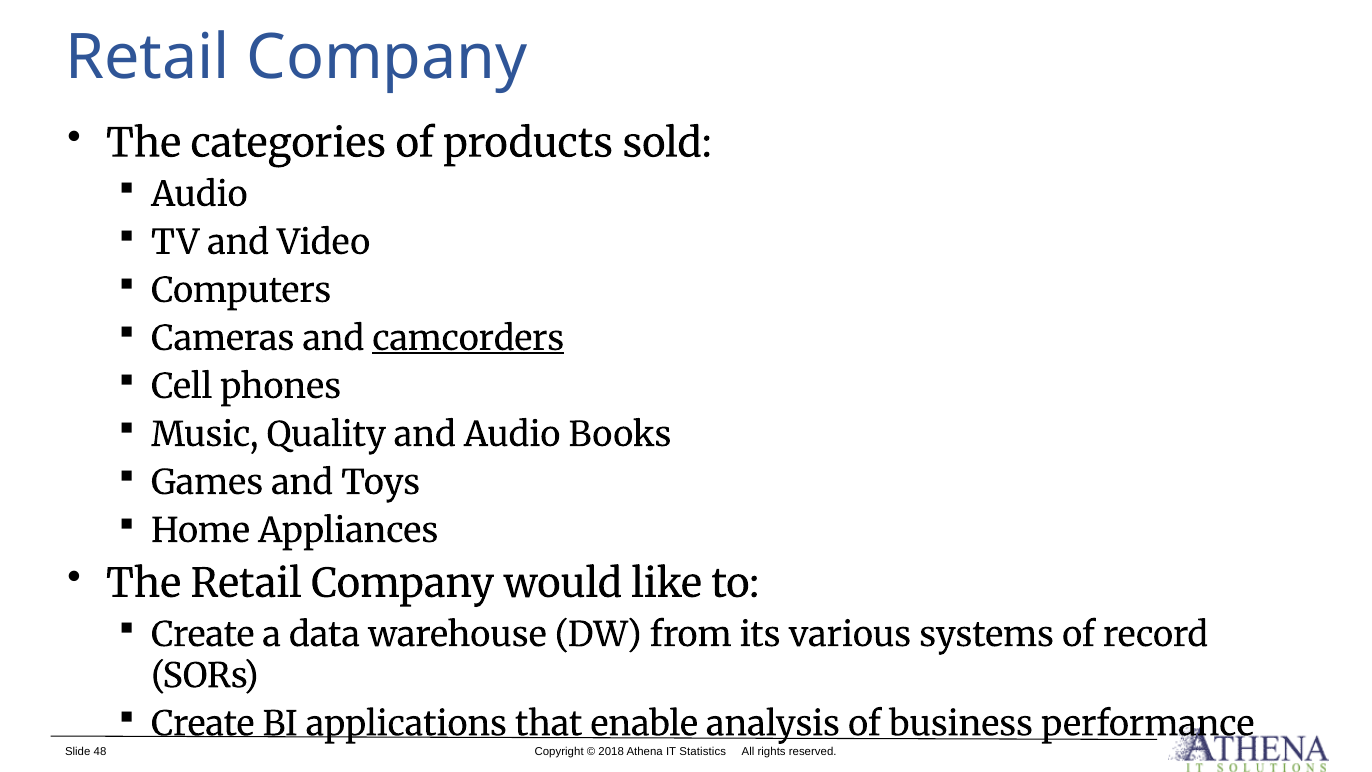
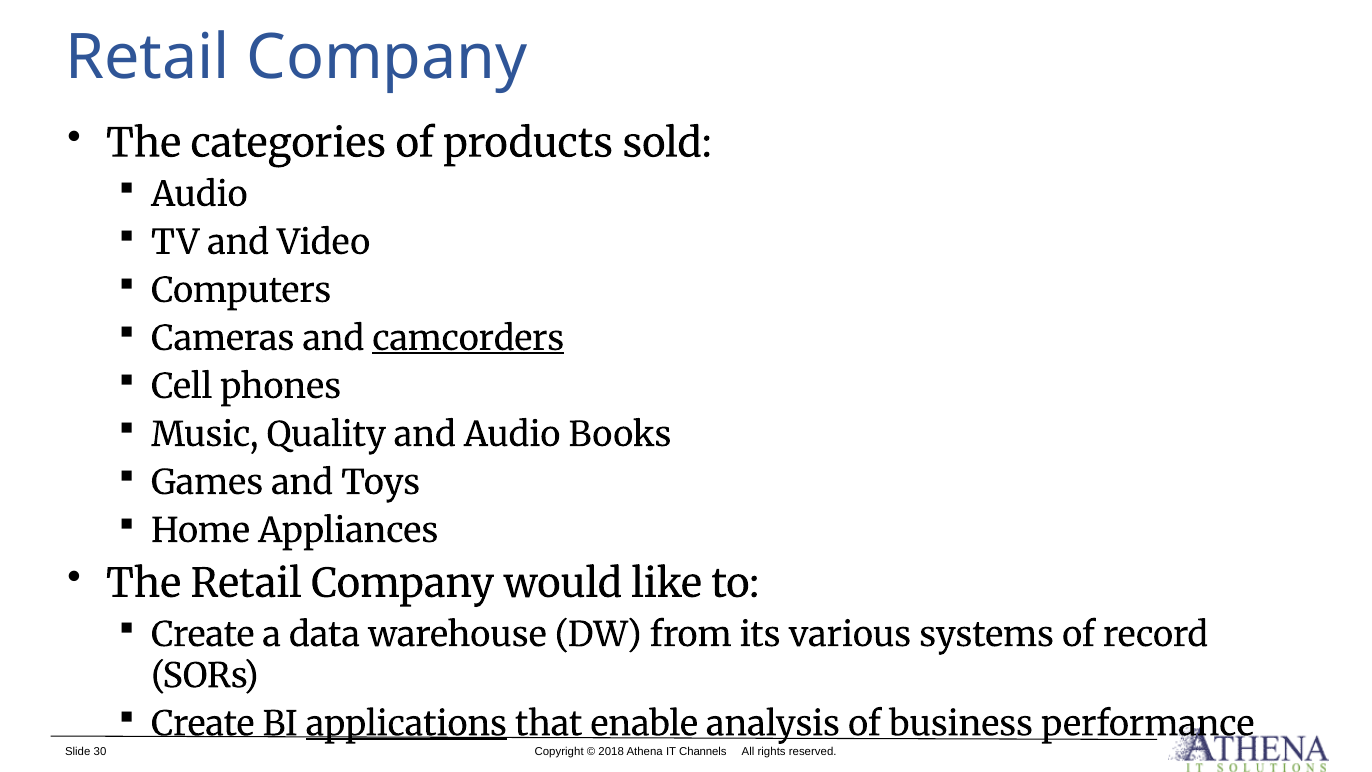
applications underline: none -> present
48: 48 -> 30
Statistics: Statistics -> Channels
